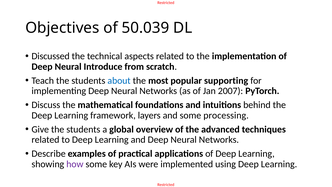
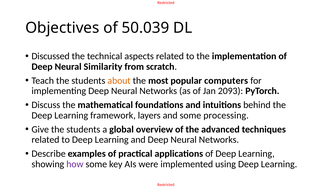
Introduce: Introduce -> Similarity
about colour: blue -> orange
supporting: supporting -> computers
2007: 2007 -> 2093
